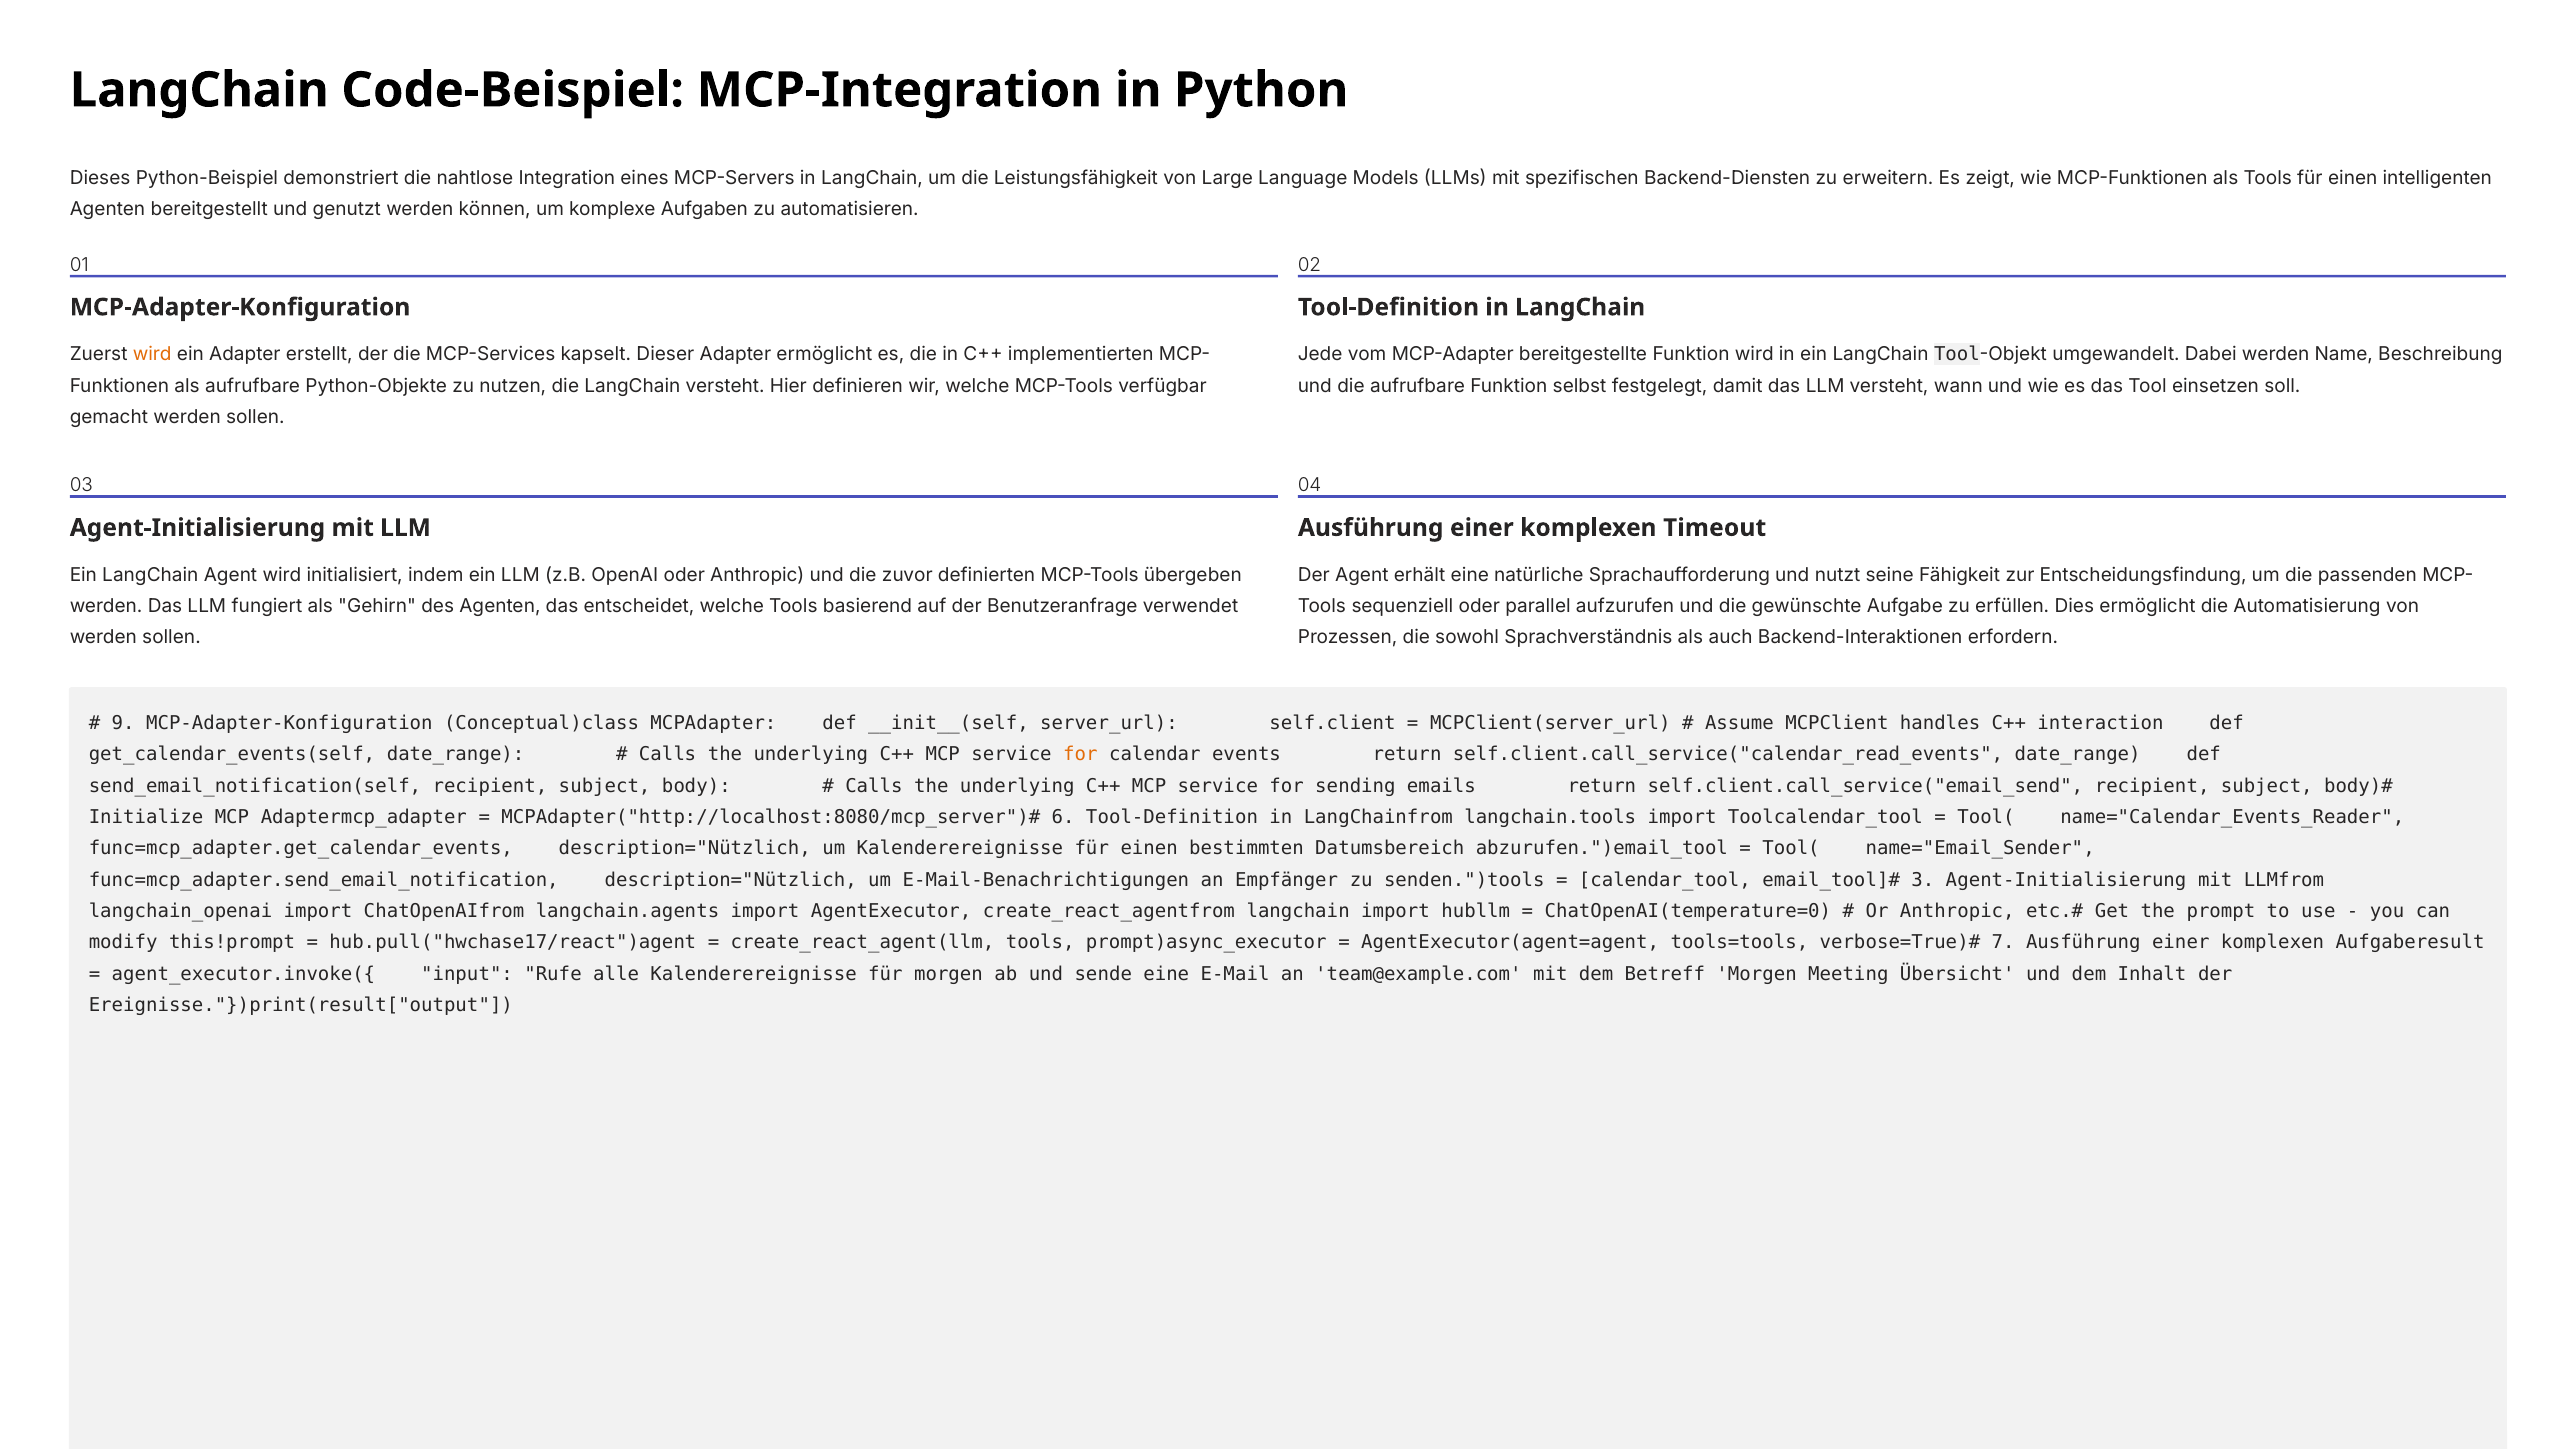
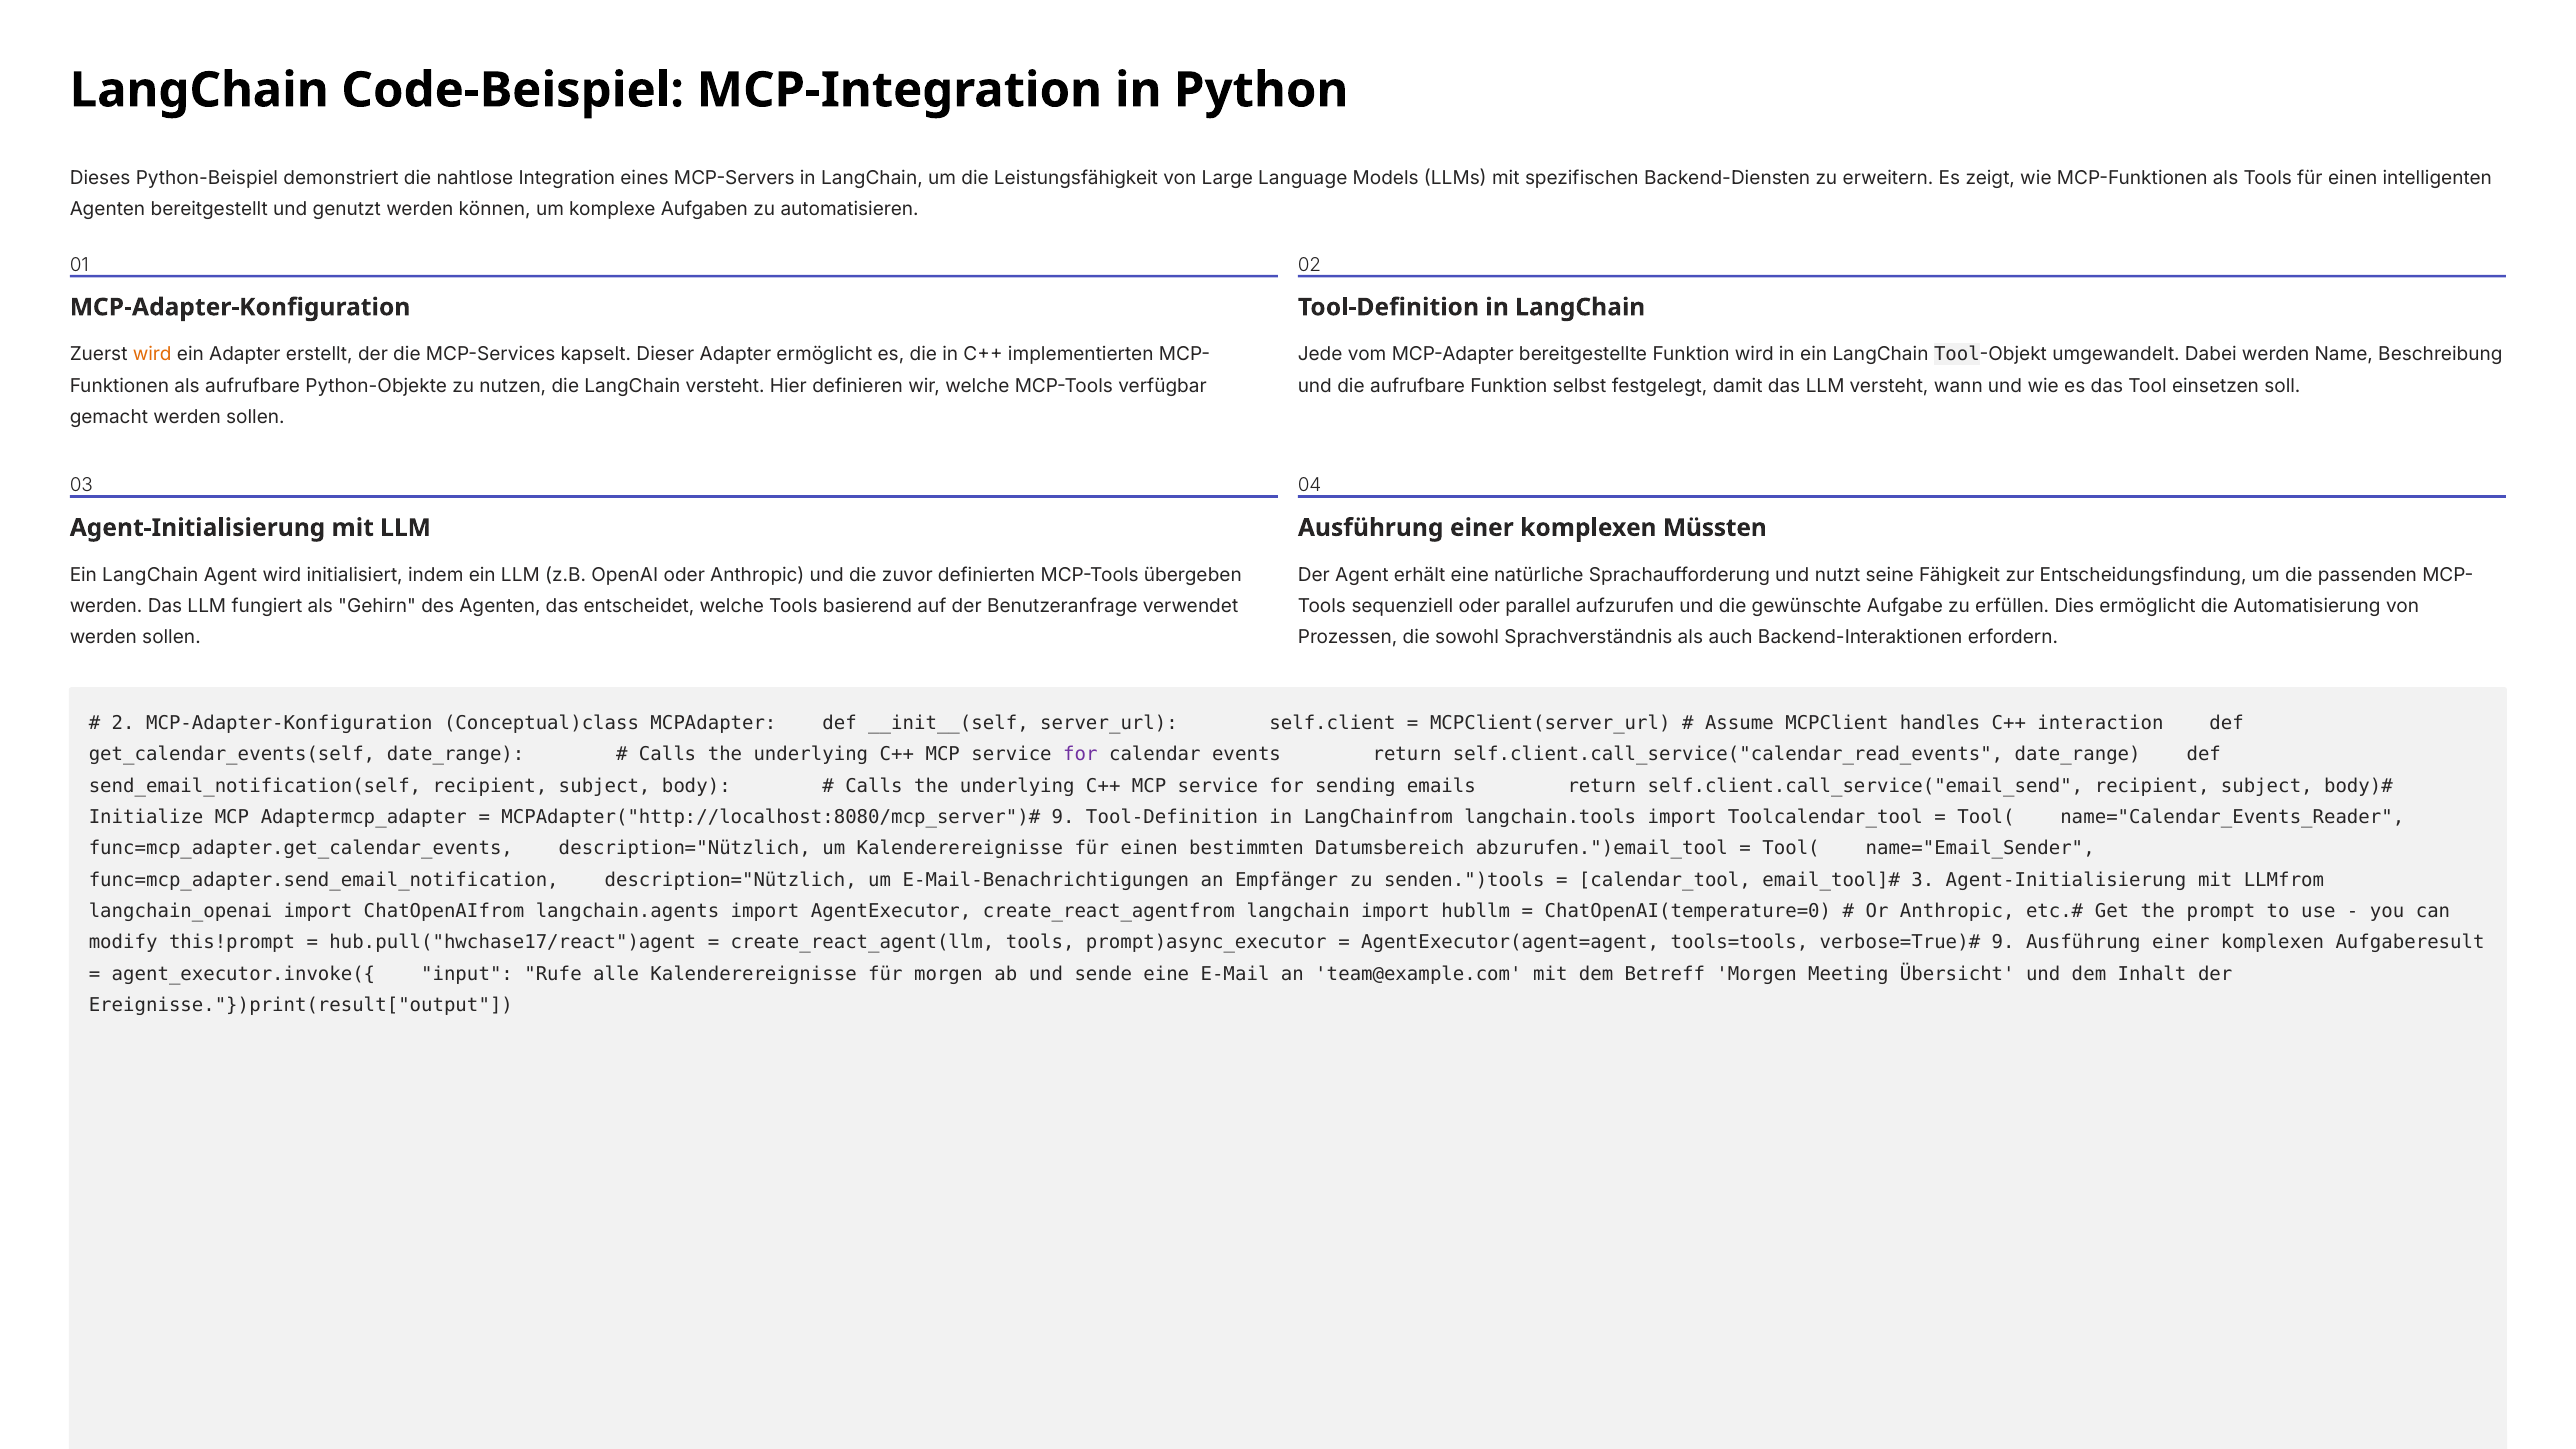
Timeout: Timeout -> Müssten
9: 9 -> 2
for at (1080, 755) colour: orange -> purple
6 at (1063, 817): 6 -> 9
7 at (2003, 942): 7 -> 9
